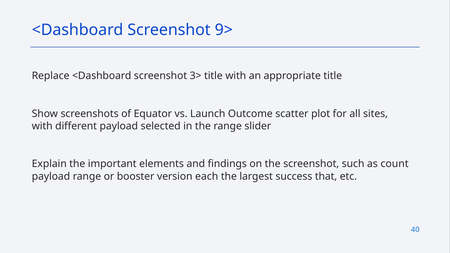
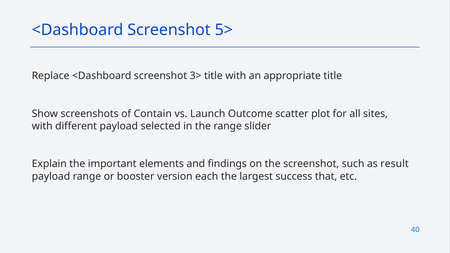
9>: 9> -> 5>
Equator: Equator -> Contain
count: count -> result
